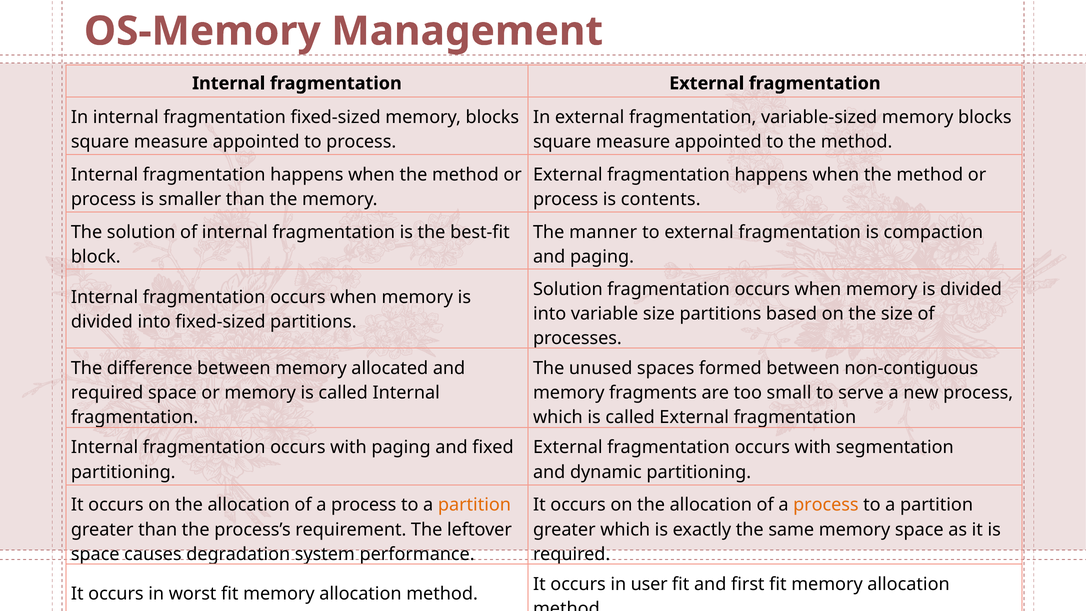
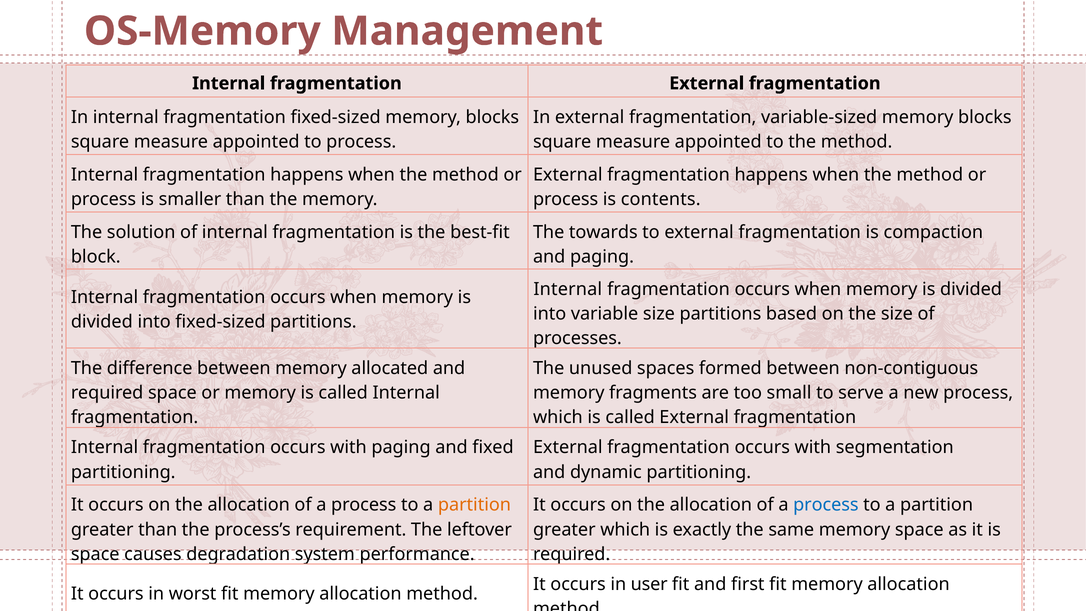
manner: manner -> towards
Solution at (568, 289): Solution -> Internal
process at (826, 505) colour: orange -> blue
